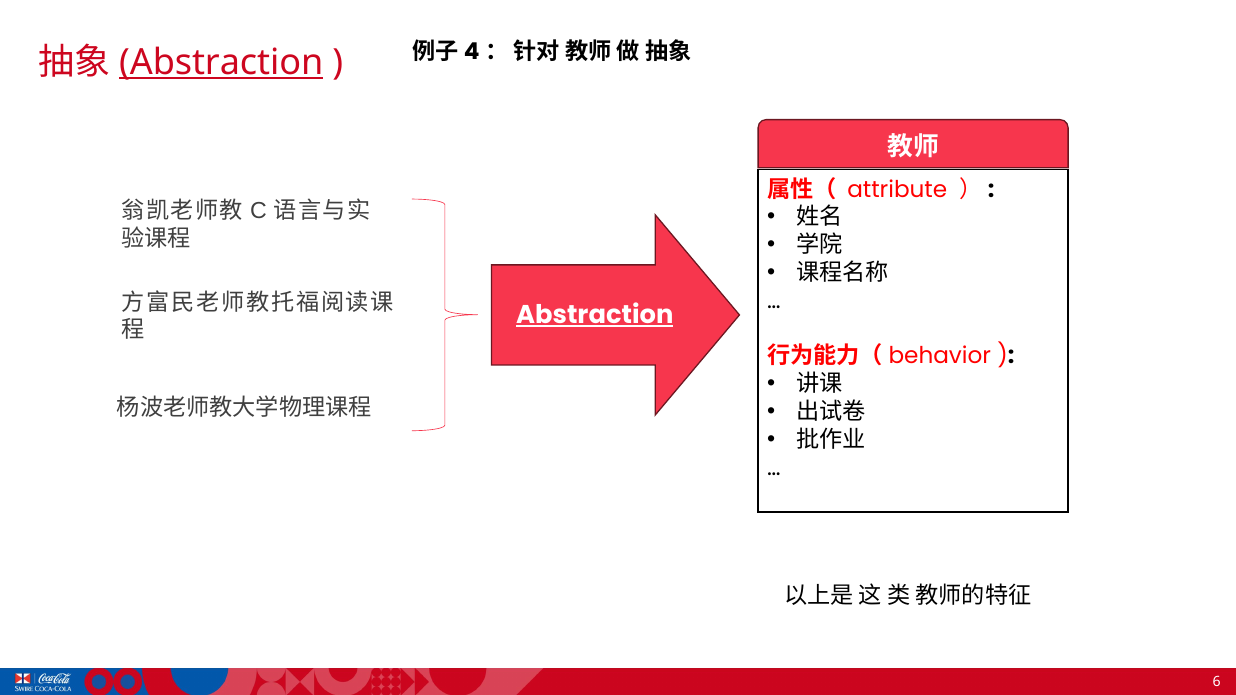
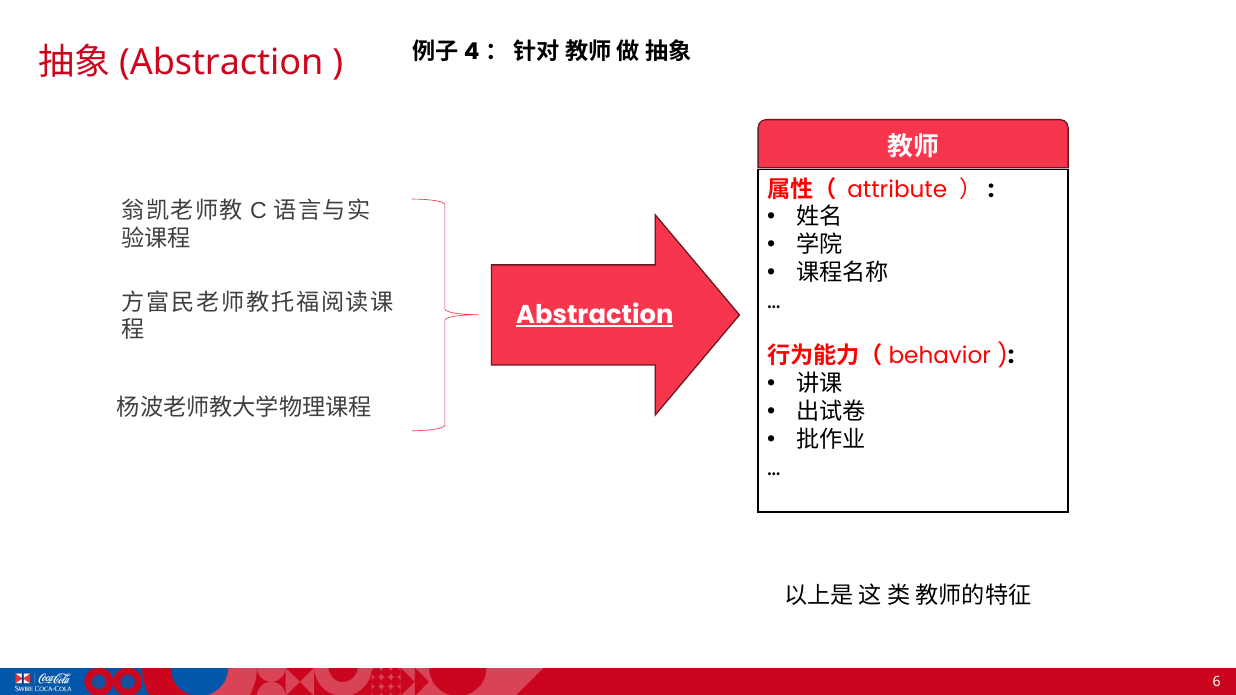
Abstraction at (221, 63) underline: present -> none
